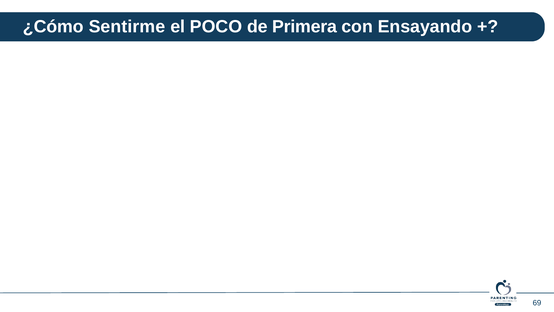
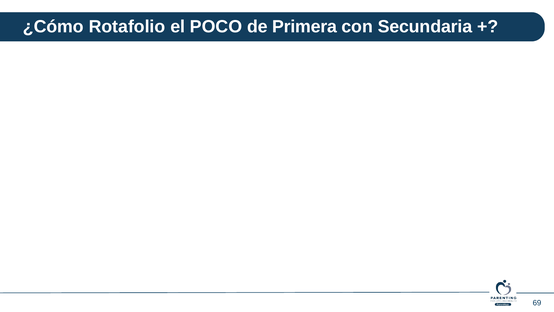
Sentirme: Sentirme -> Rotafolio
Ensayando: Ensayando -> Secundaria
